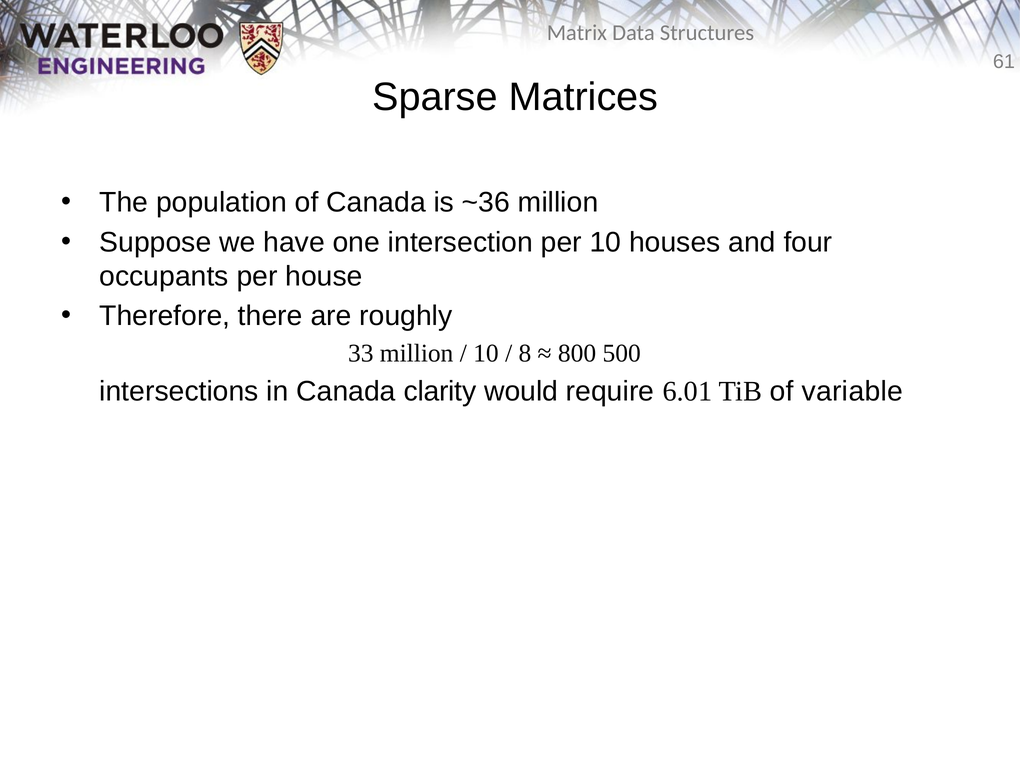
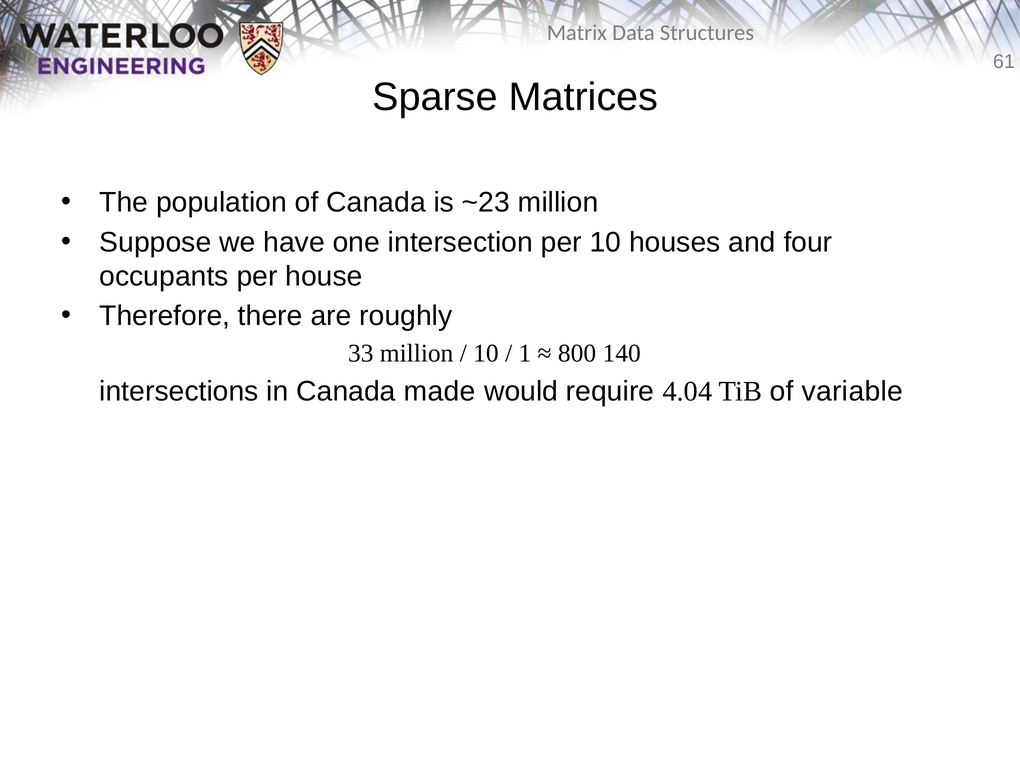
~36: ~36 -> ~23
8: 8 -> 1
500: 500 -> 140
clarity: clarity -> made
6.01: 6.01 -> 4.04
